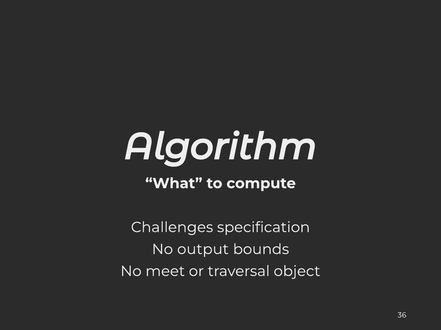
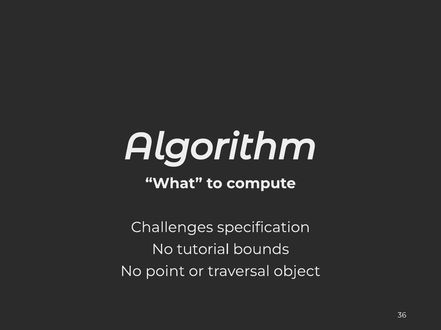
output: output -> tutorial
meet: meet -> point
